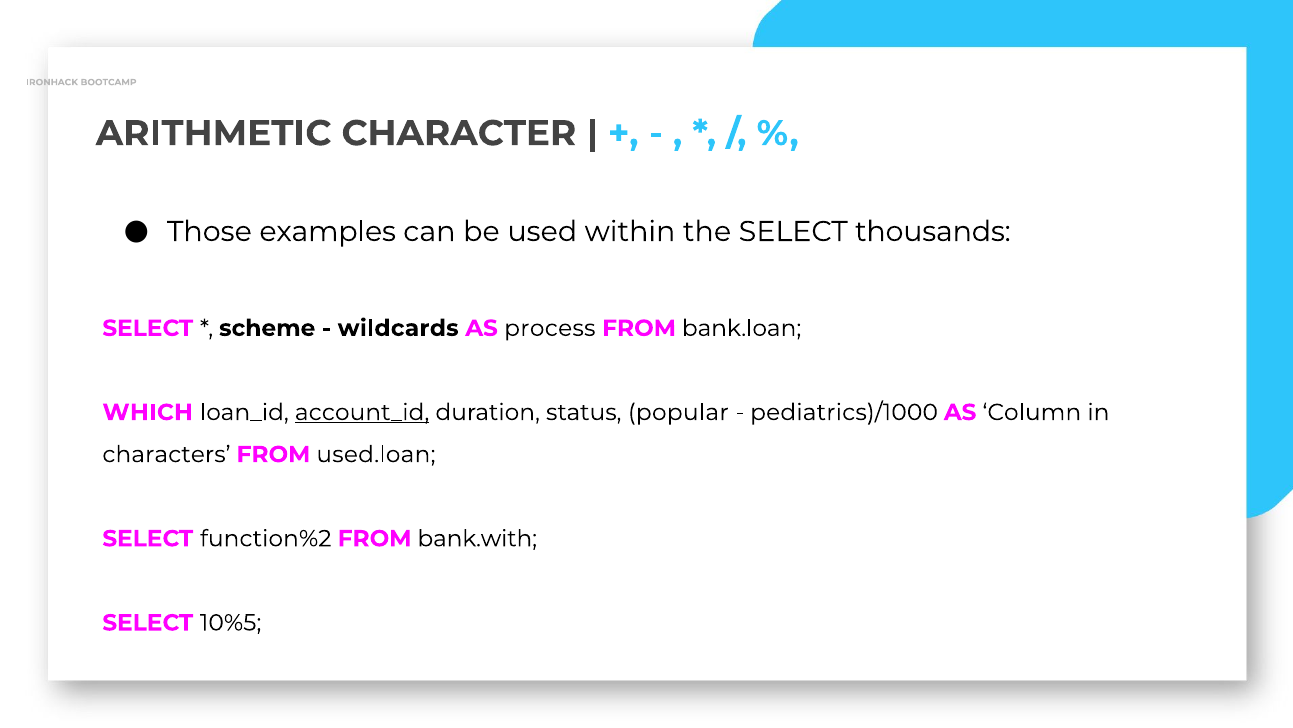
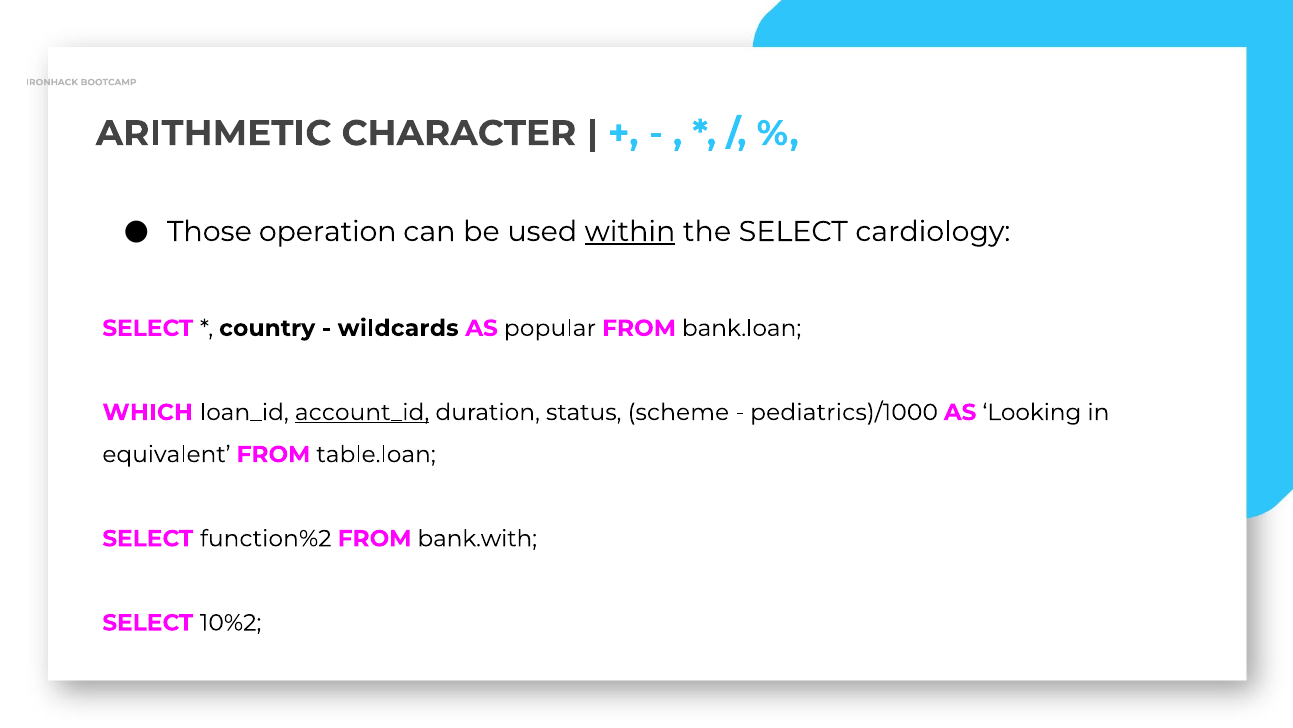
examples: examples -> operation
within underline: none -> present
thousands: thousands -> cardiology
scheme: scheme -> country
process: process -> popular
popular: popular -> scheme
Column: Column -> Looking
characters: characters -> equivalent
used.loan: used.loan -> table.loan
10%5: 10%5 -> 10%2
